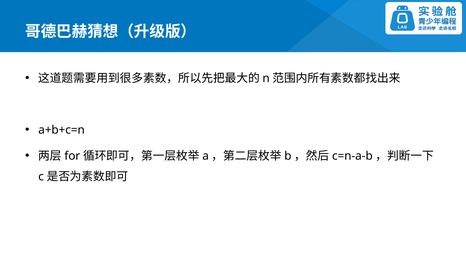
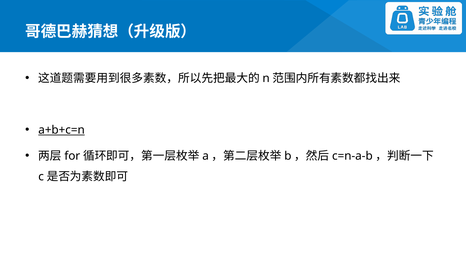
a+b+c=n underline: none -> present
